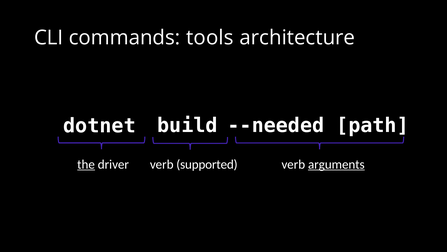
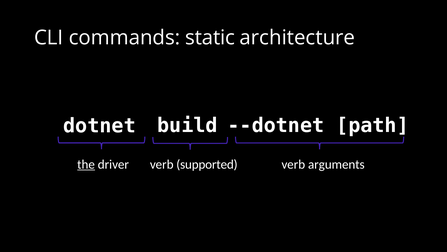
tools: tools -> static
--needed: --needed -> --dotnet
arguments underline: present -> none
